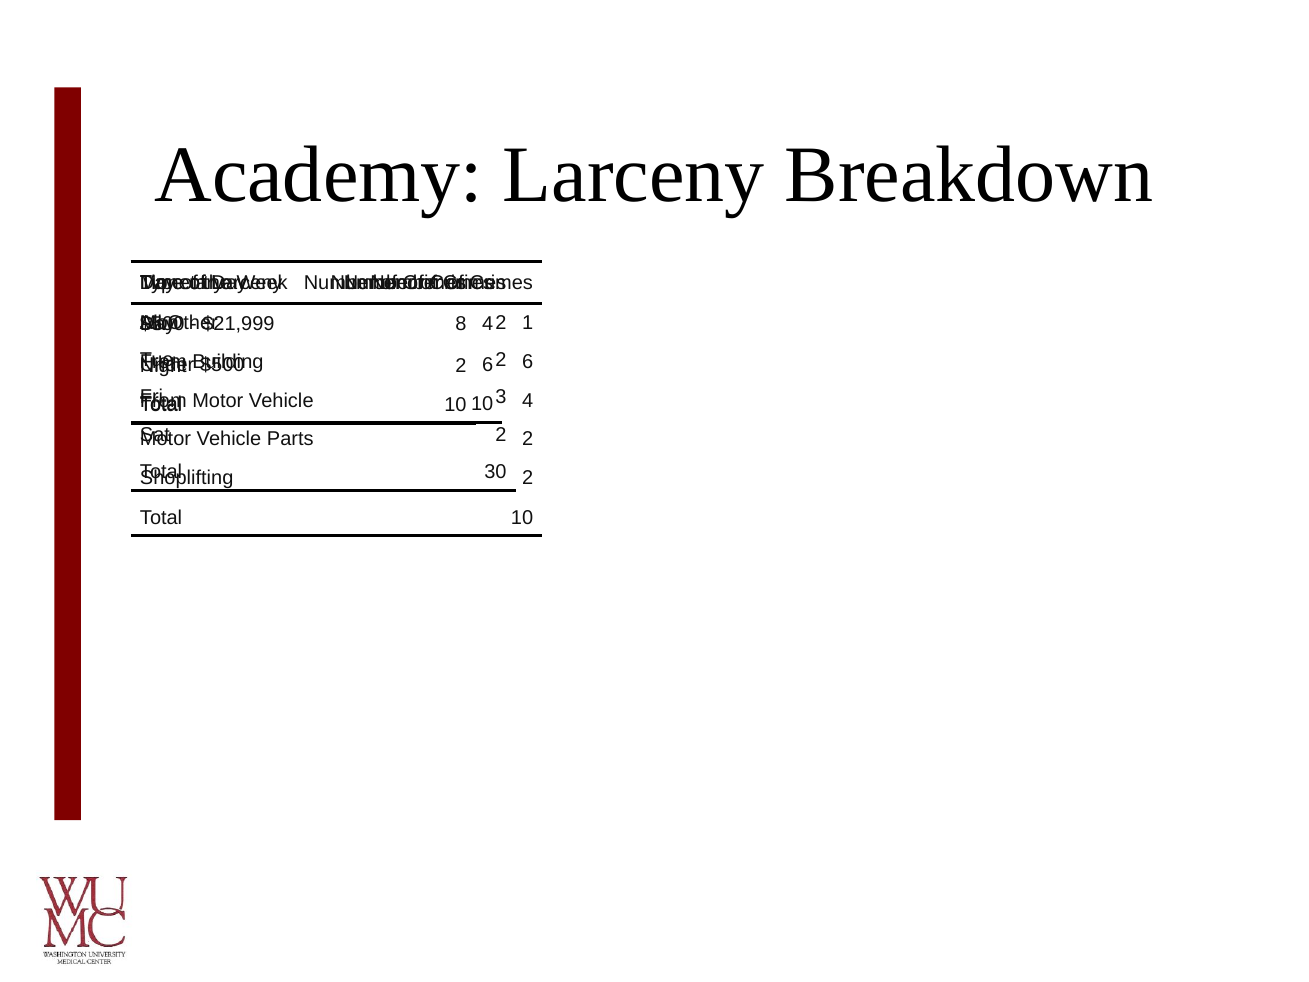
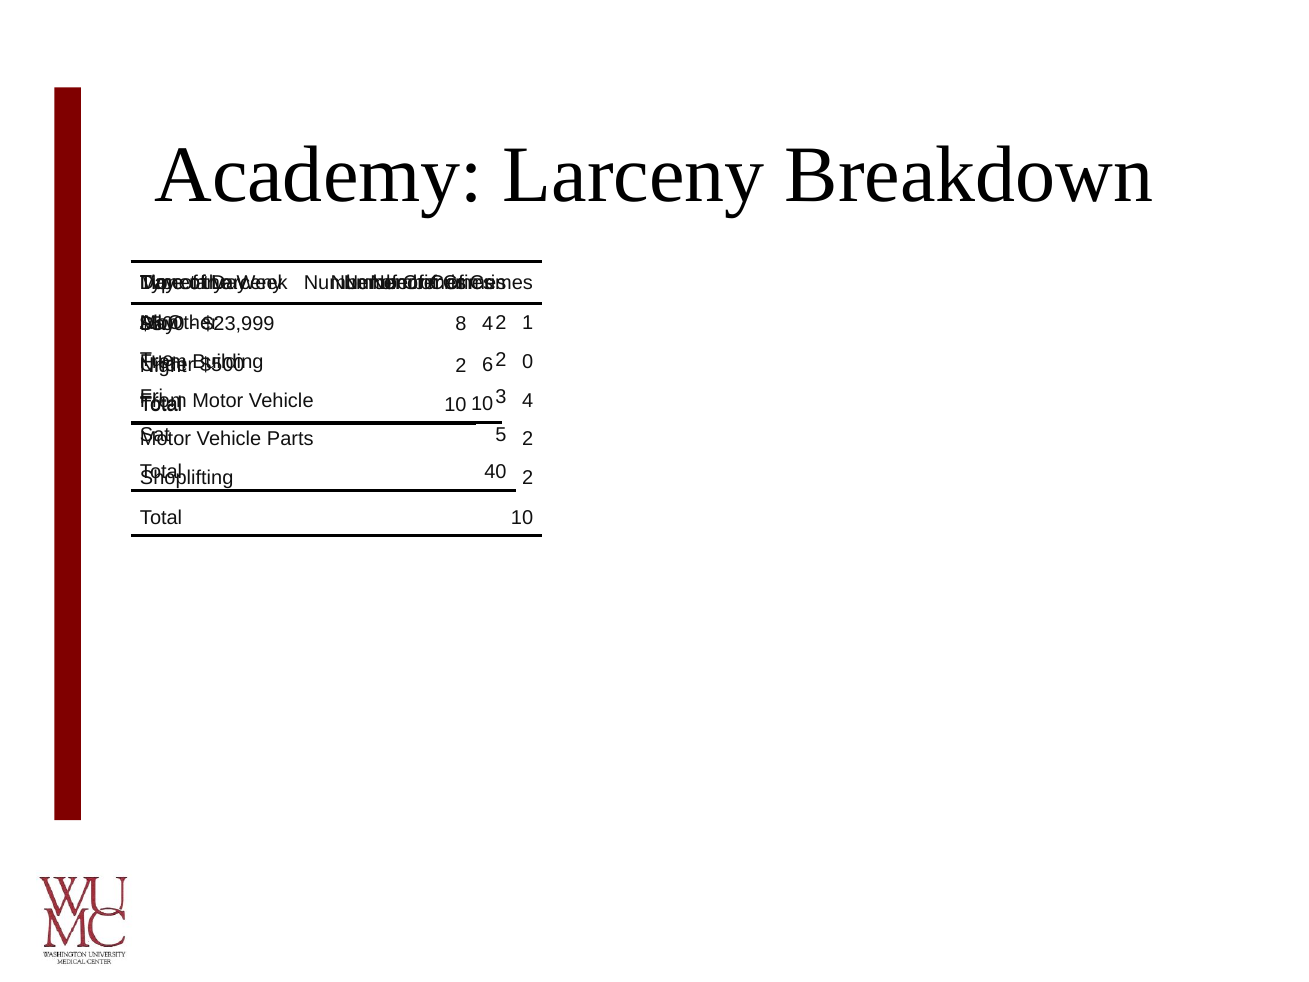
$21,999: $21,999 -> $23,999
6 at (528, 362): 6 -> 0
2 at (501, 434): 2 -> 5
30: 30 -> 40
